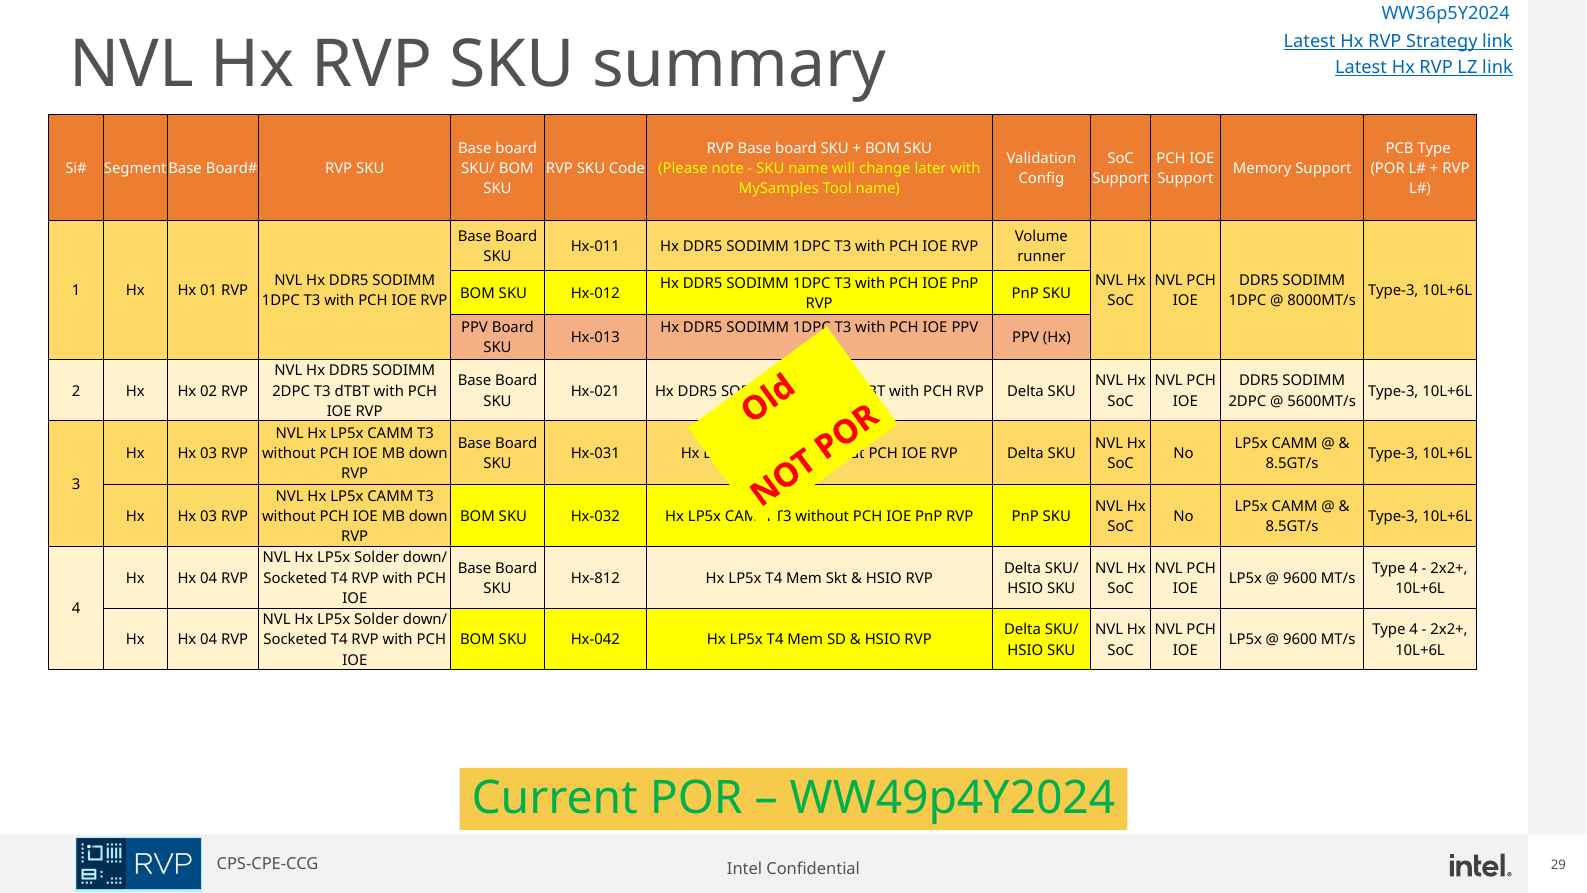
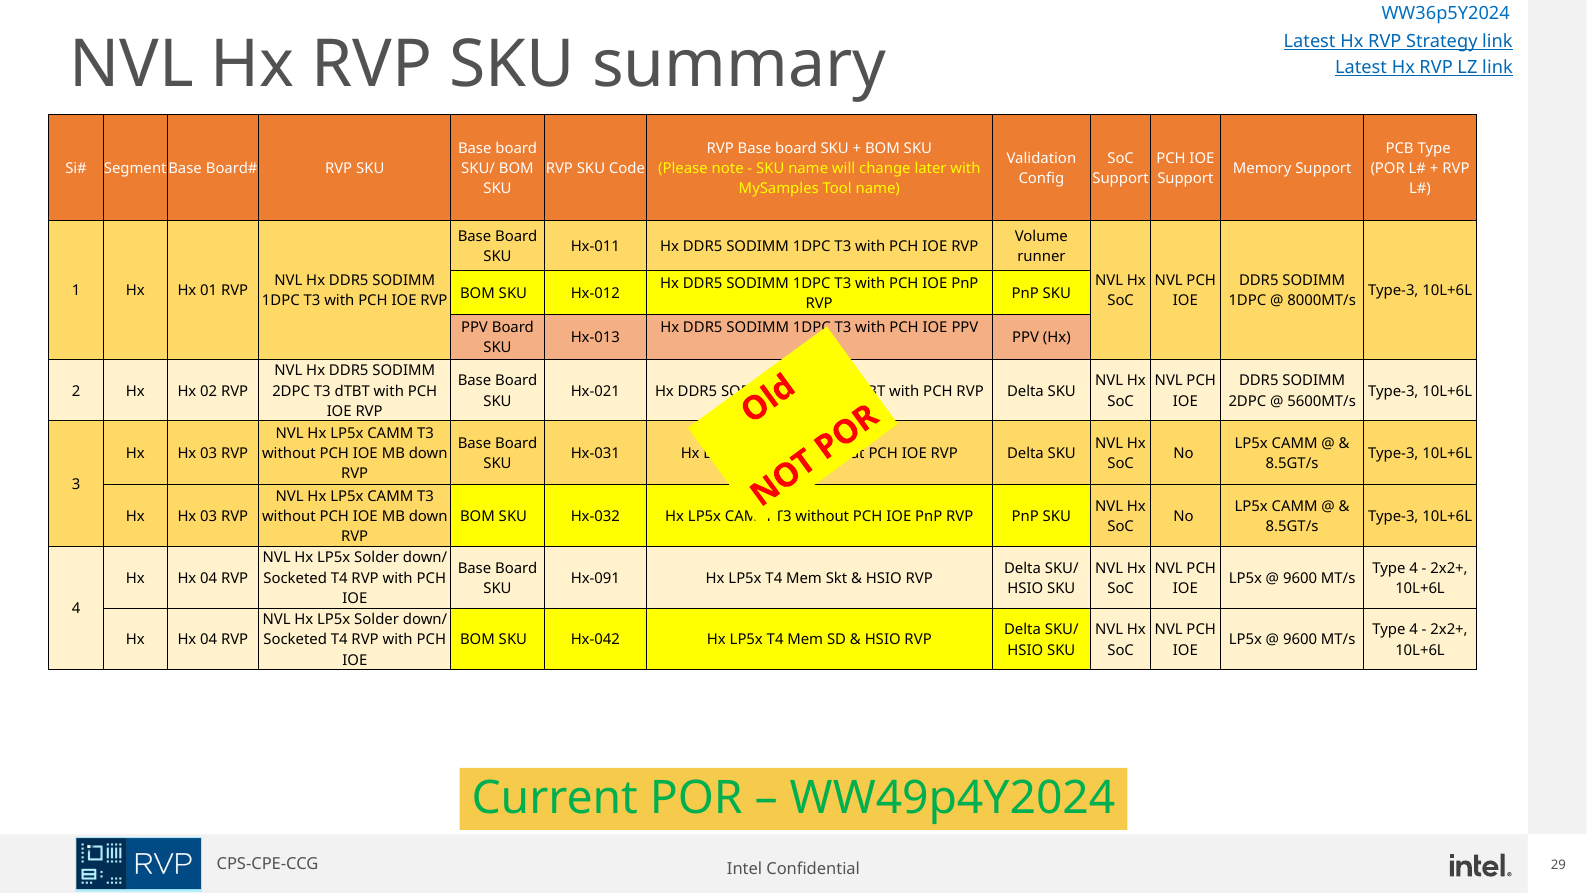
Hx-812: Hx-812 -> Hx-091
